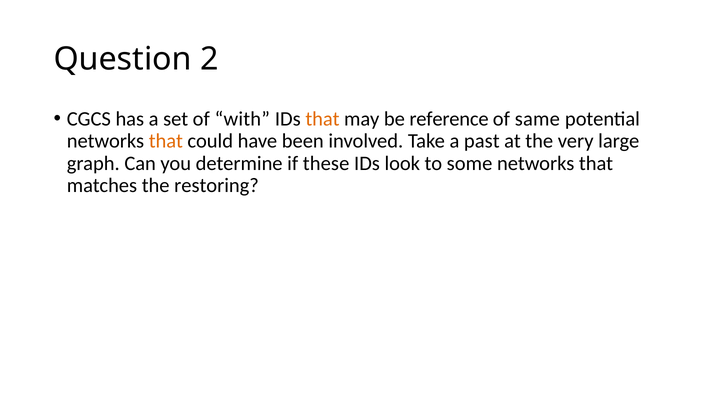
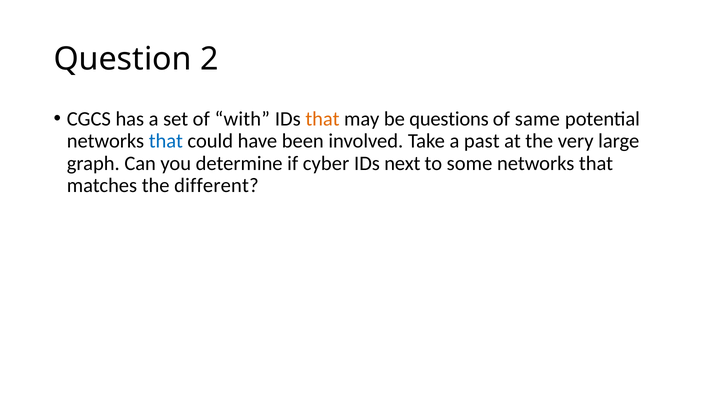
reference: reference -> questions
that at (166, 141) colour: orange -> blue
these: these -> cyber
look: look -> next
restoring: restoring -> different
